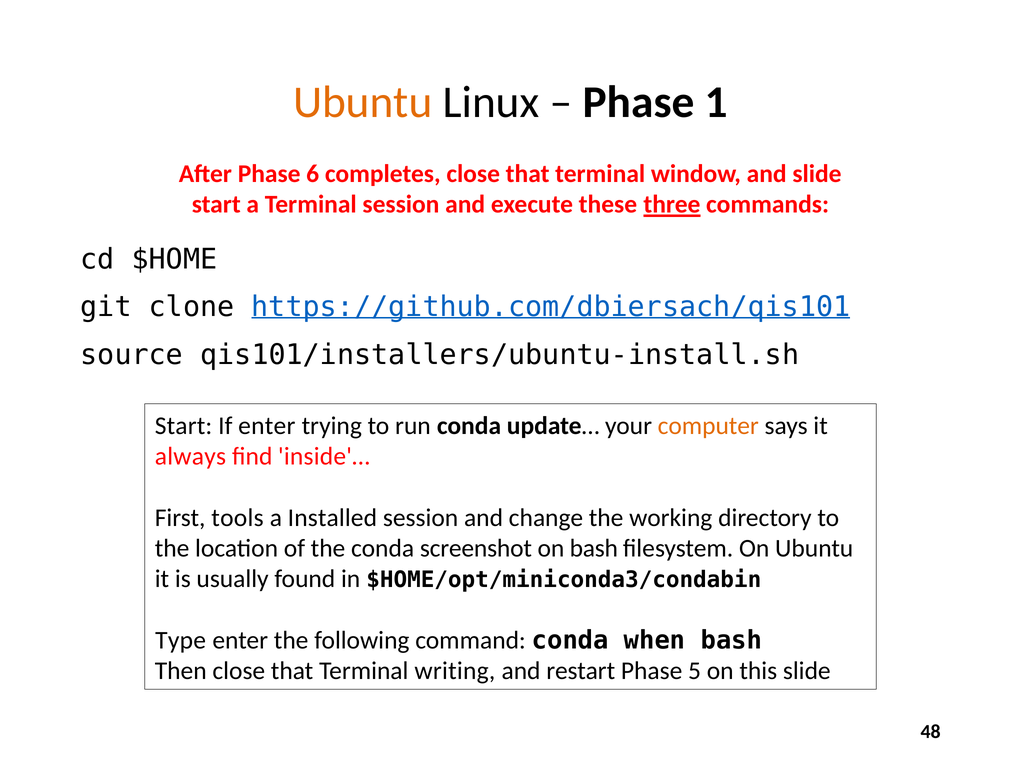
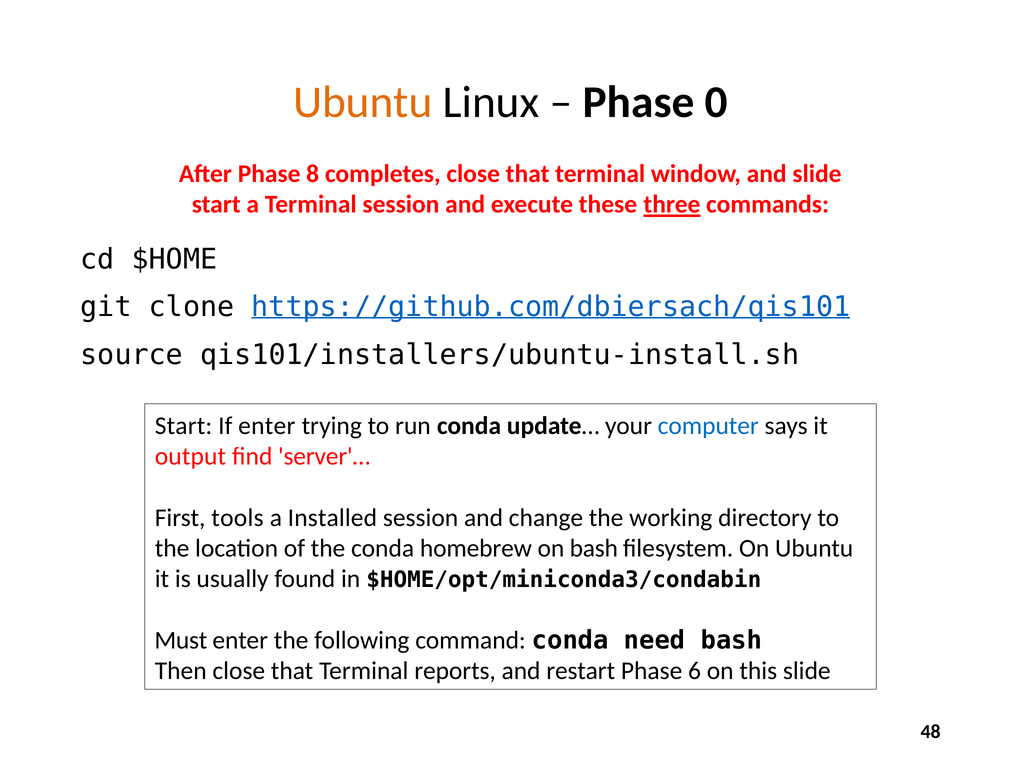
1: 1 -> 0
6: 6 -> 8
computer colour: orange -> blue
always: always -> output
inside'…: inside'… -> server'…
screenshot: screenshot -> homebrew
Type: Type -> Must
when: when -> need
writing: writing -> reports
5: 5 -> 6
